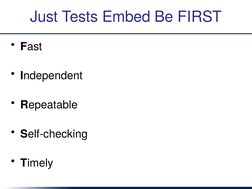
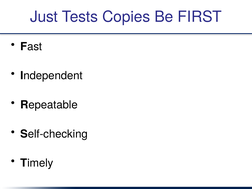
Embed: Embed -> Copies
